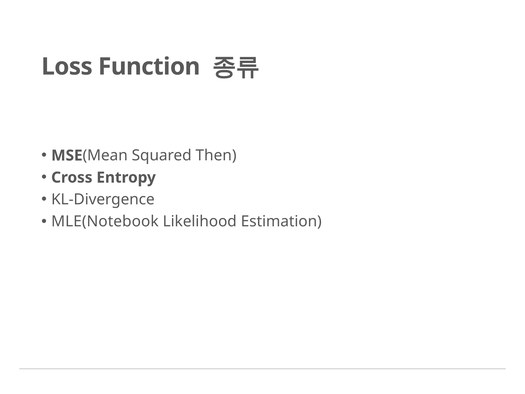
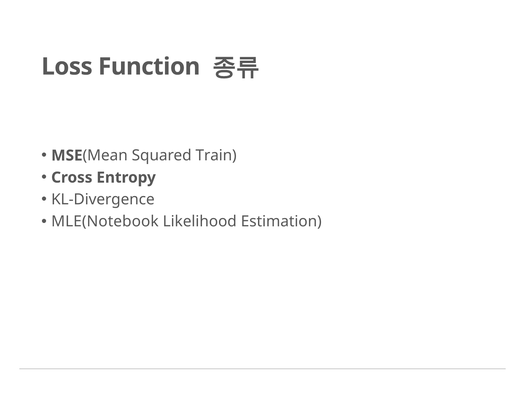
Then: Then -> Train
